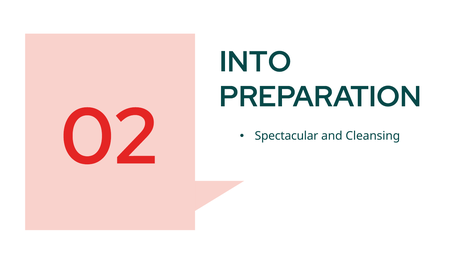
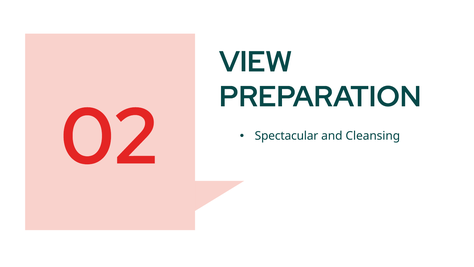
INTO: INTO -> VIEW
